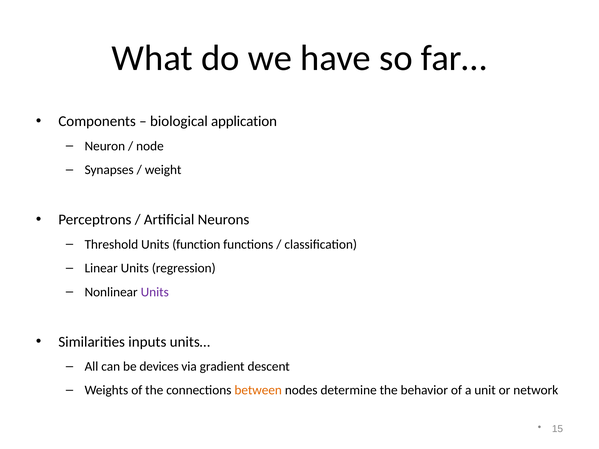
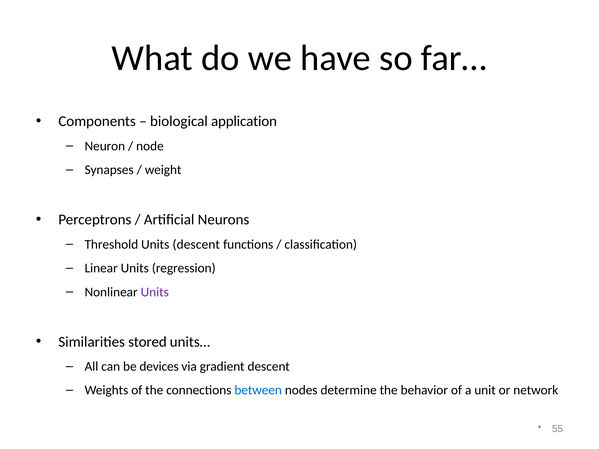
Units function: function -> descent
inputs: inputs -> stored
between colour: orange -> blue
15: 15 -> 55
